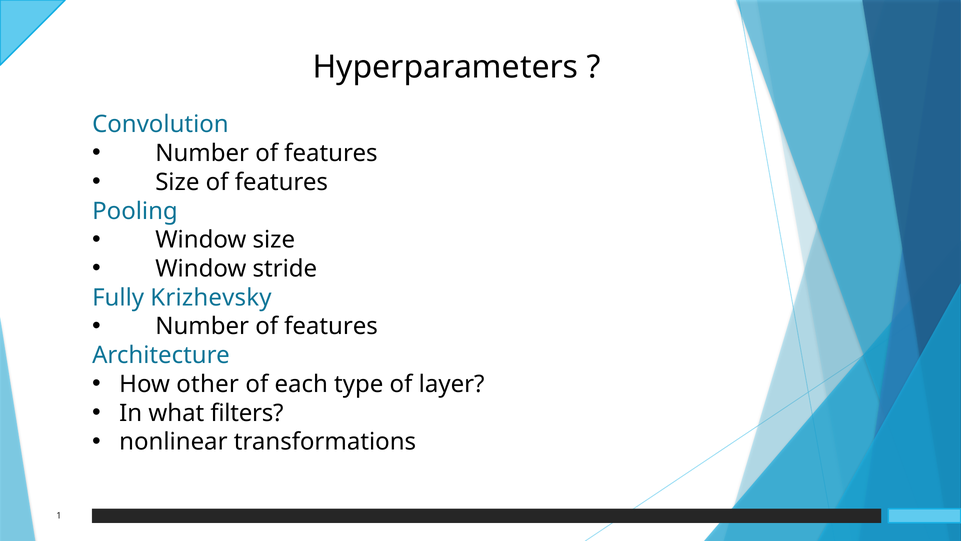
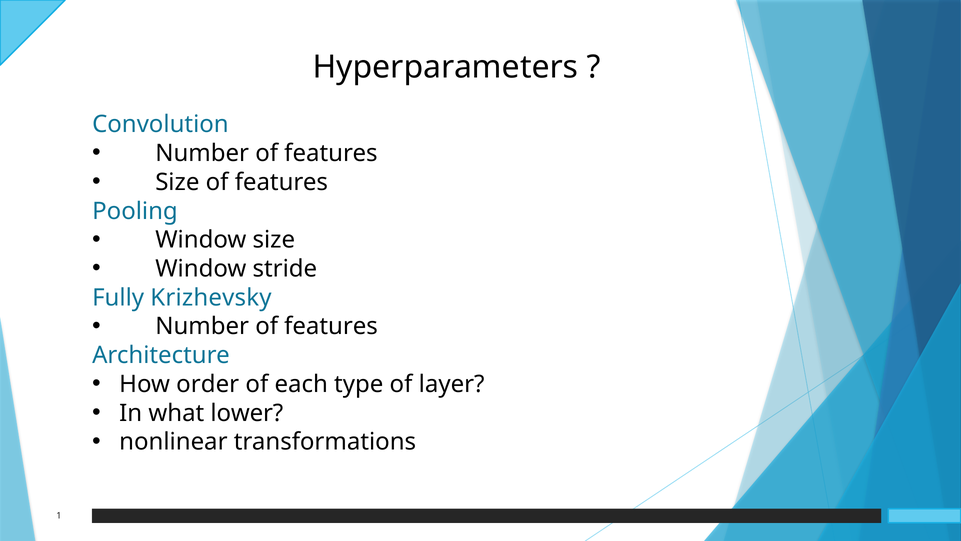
other: other -> order
filters: filters -> lower
